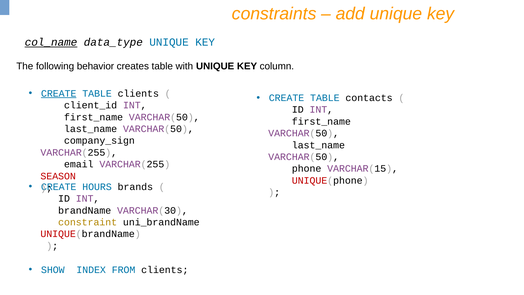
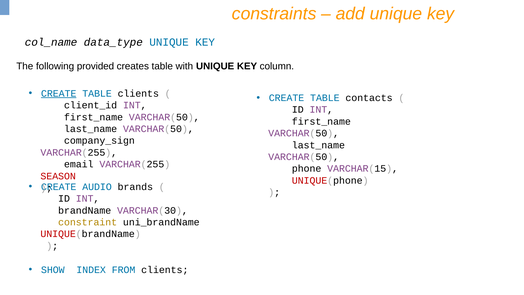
col_name underline: present -> none
behavior: behavior -> provided
HOURS: HOURS -> AUDIO
